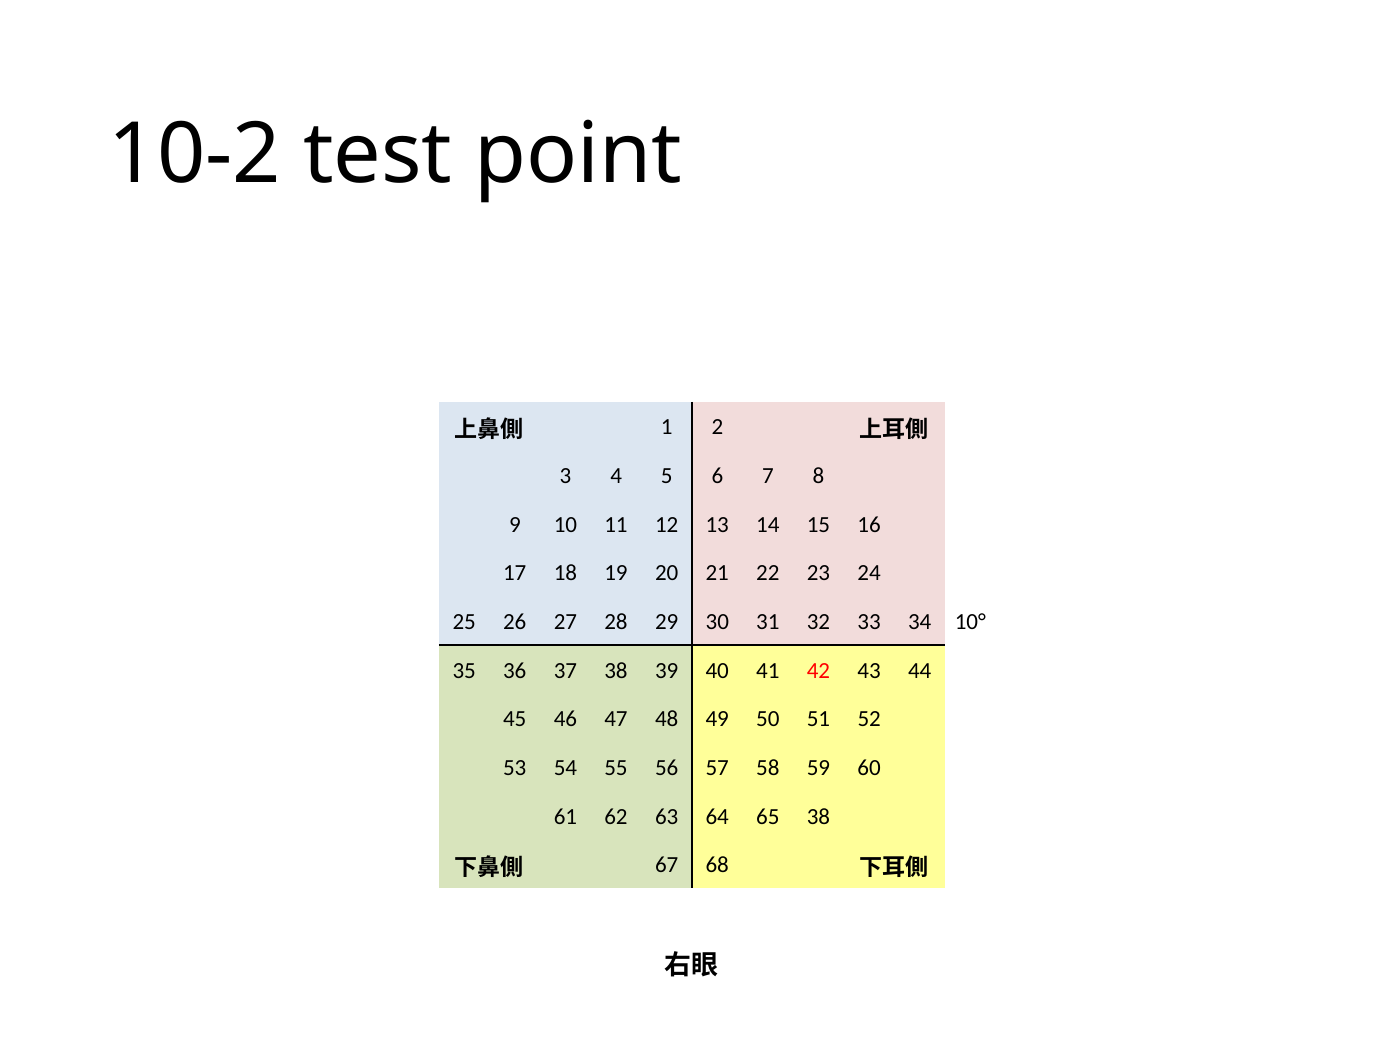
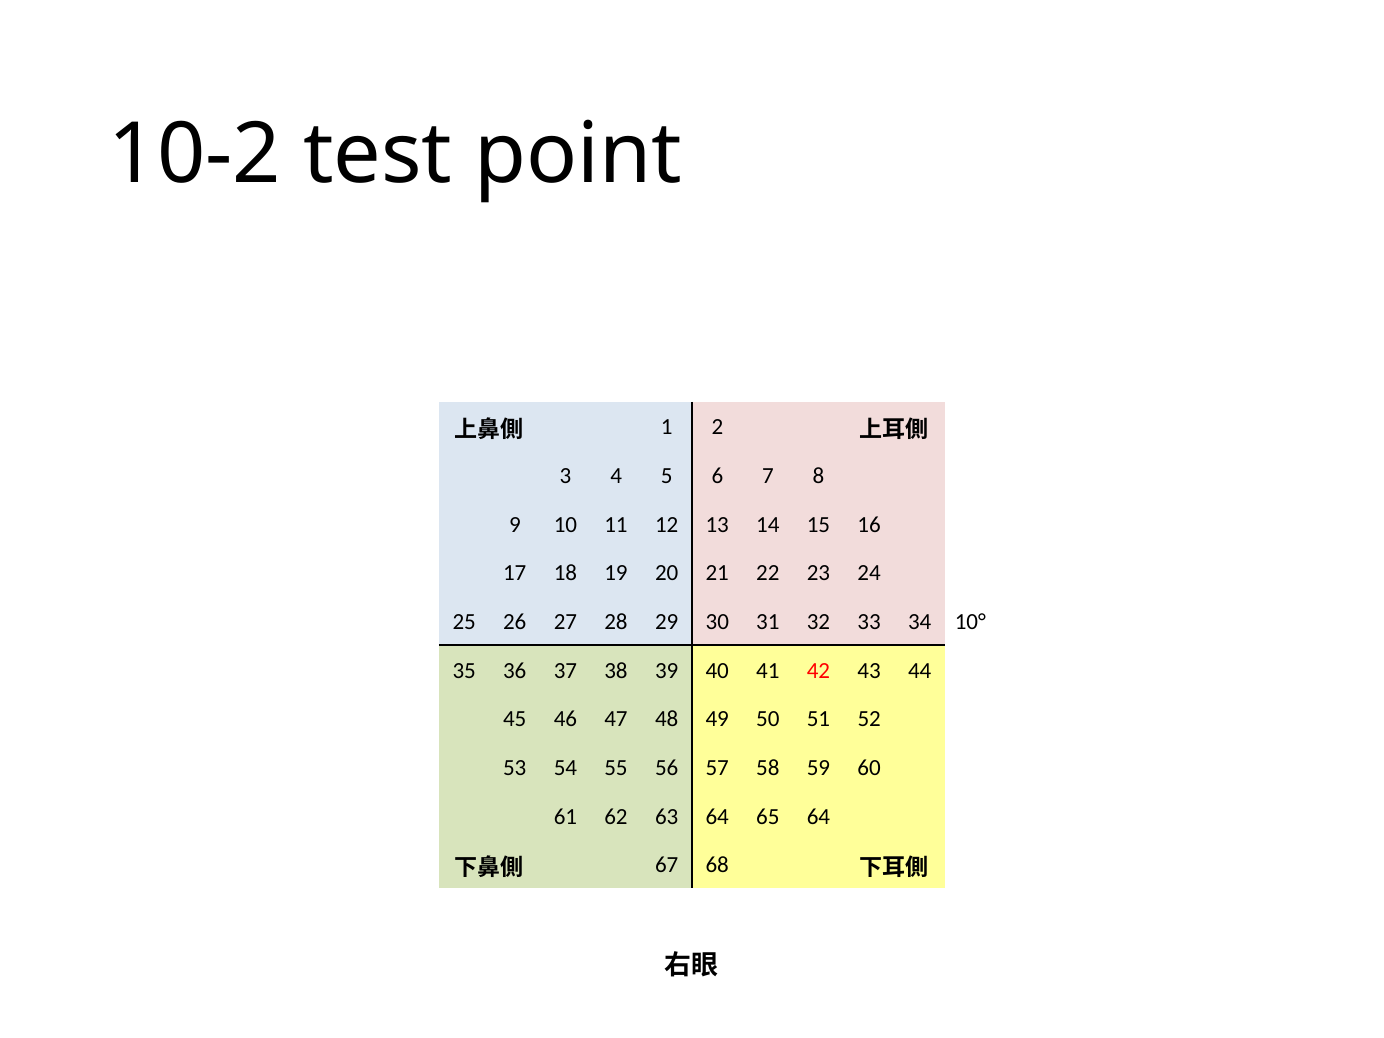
65 38: 38 -> 64
